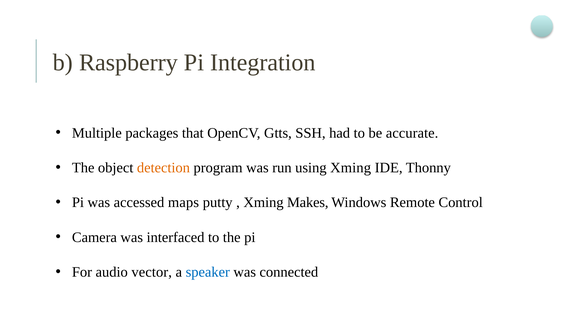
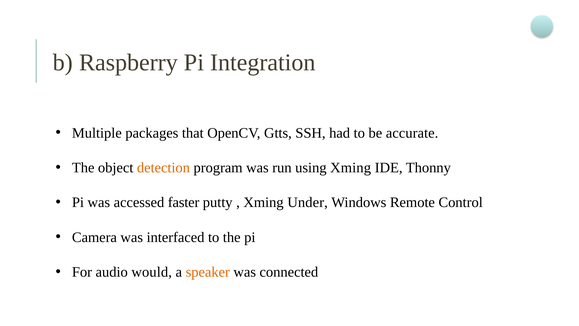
maps: maps -> faster
Makes: Makes -> Under
vector: vector -> would
speaker colour: blue -> orange
